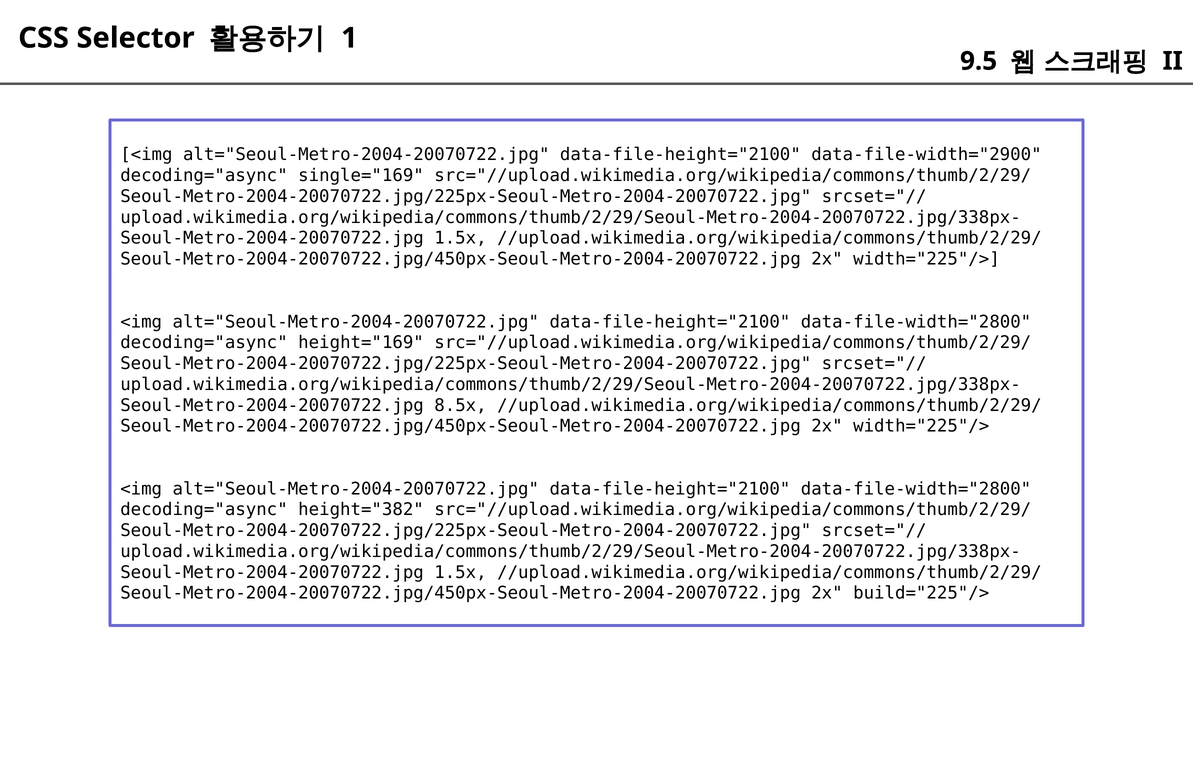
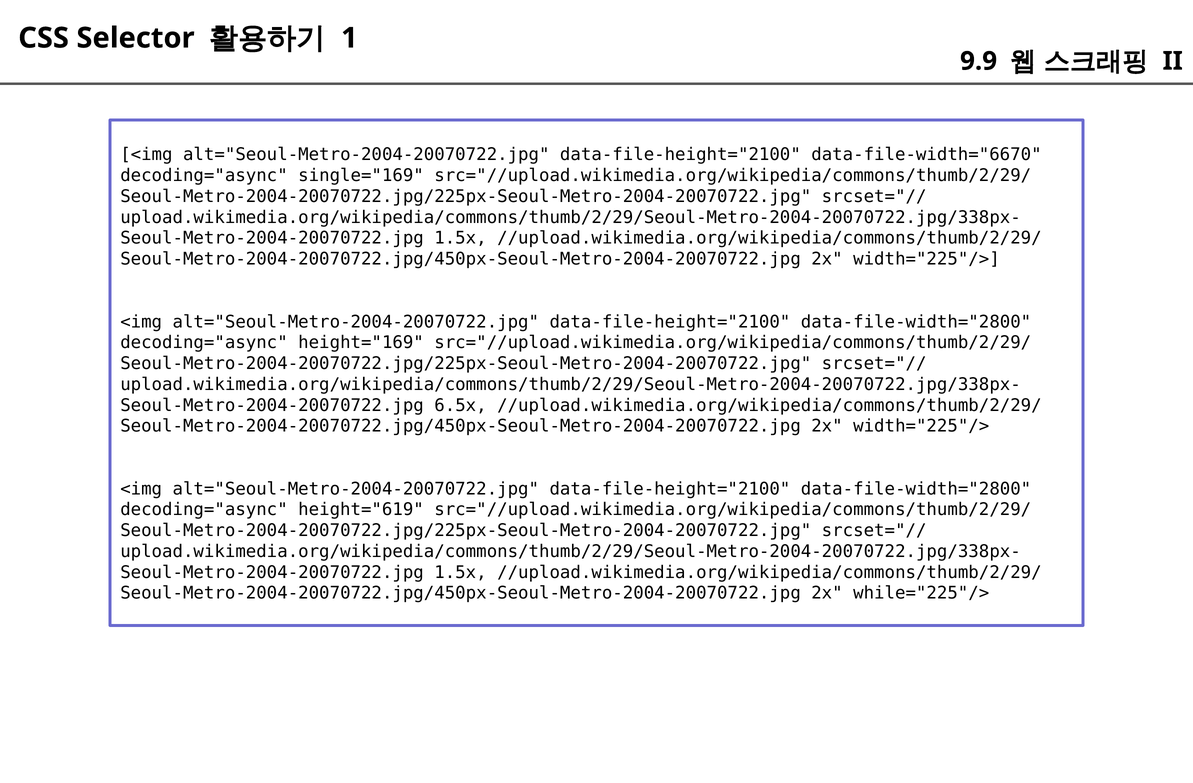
9.5: 9.5 -> 9.9
data-file-width="2900: data-file-width="2900 -> data-file-width="6670
8.5x: 8.5x -> 6.5x
height="382: height="382 -> height="619
build="225"/>: build="225"/> -> while="225"/>
